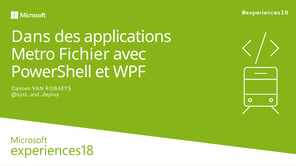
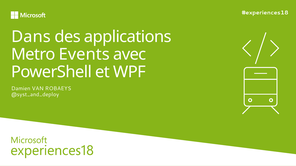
Fichier: Fichier -> Events
